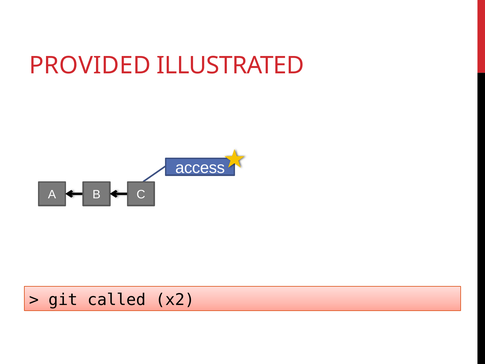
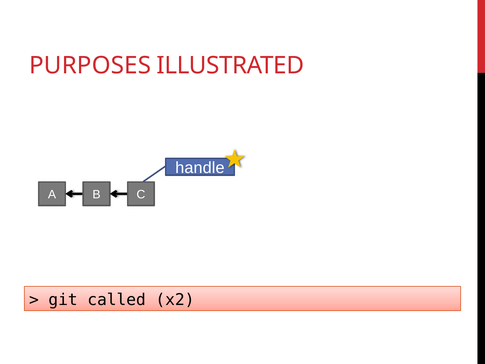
PROVIDED: PROVIDED -> PURPOSES
access: access -> handle
